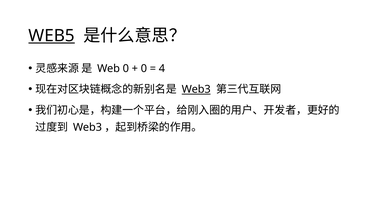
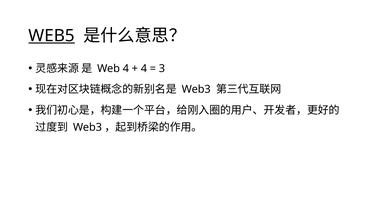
Web 0: 0 -> 4
0 at (144, 68): 0 -> 4
4: 4 -> 3
Web3 at (196, 89) underline: present -> none
